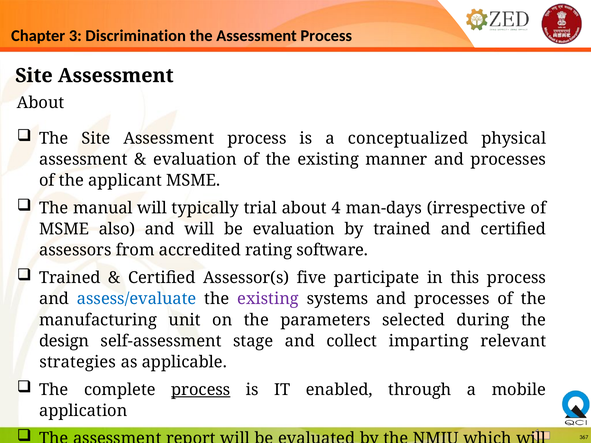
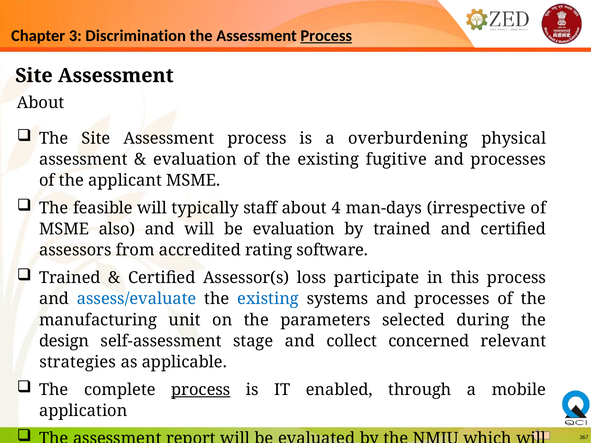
Process at (326, 36) underline: none -> present
conceptualized: conceptualized -> overburdening
manner: manner -> fugitive
manual: manual -> feasible
trial: trial -> staff
five: five -> loss
existing at (268, 299) colour: purple -> blue
imparting: imparting -> concerned
